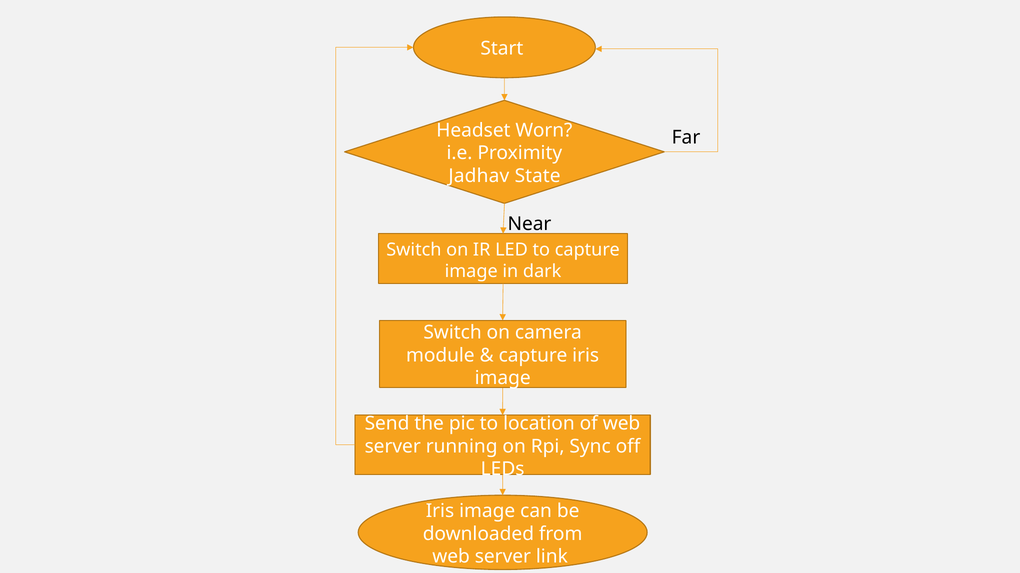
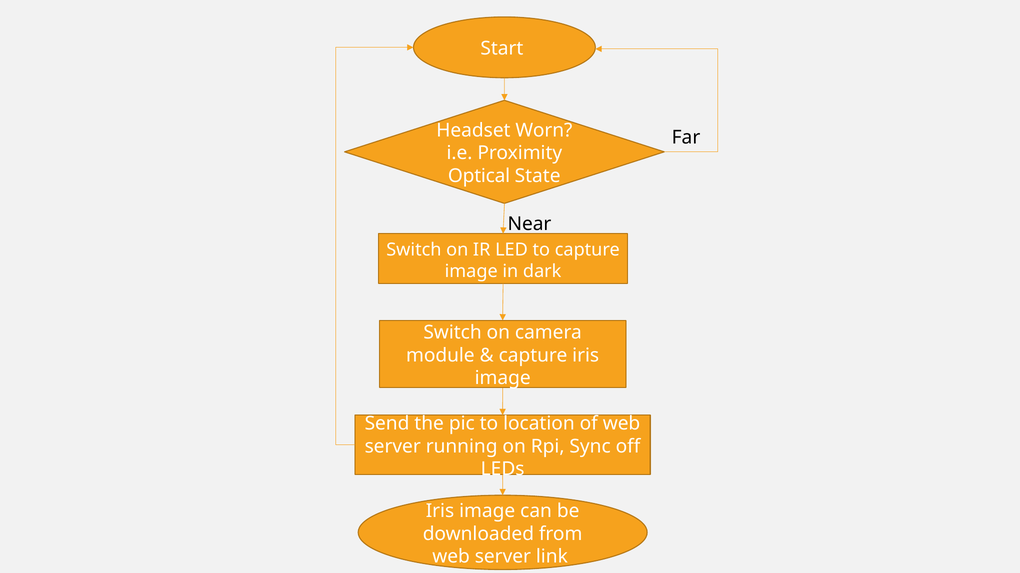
Jadhav: Jadhav -> Optical
